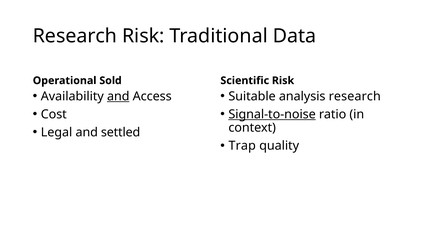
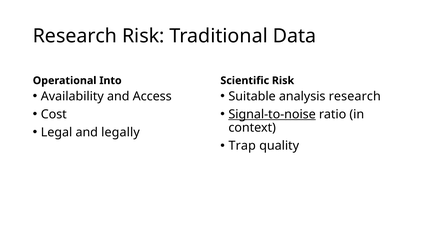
Sold: Sold -> Into
and at (118, 96) underline: present -> none
settled: settled -> legally
